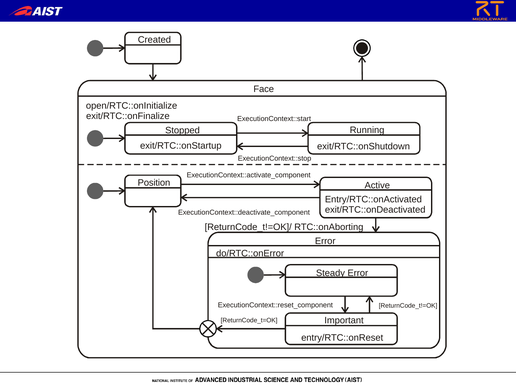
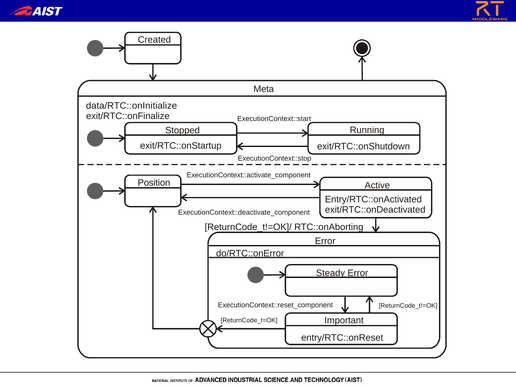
Face: Face -> Meta
open/RTC::onInitialize: open/RTC::onInitialize -> data/RTC::onInitialize
